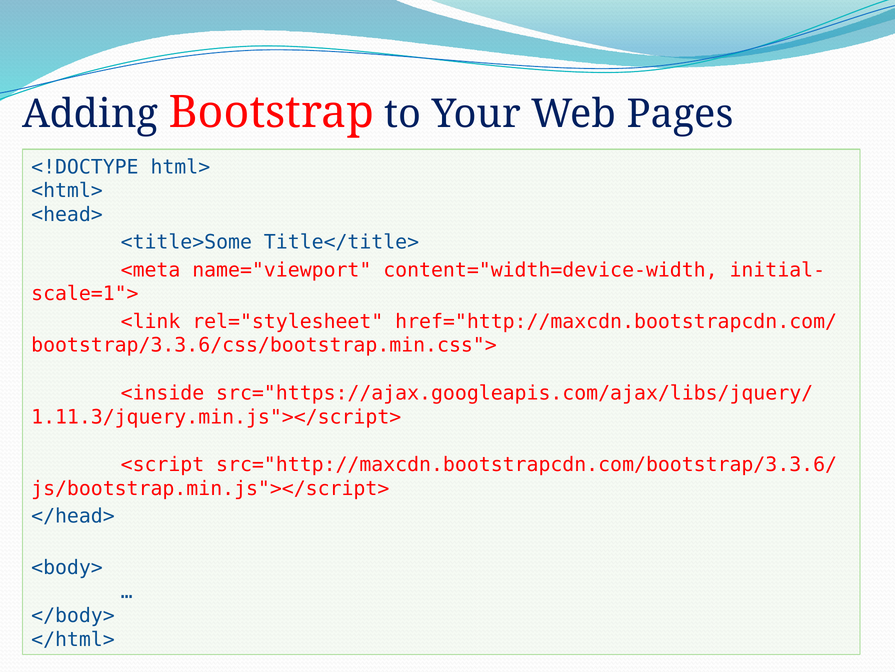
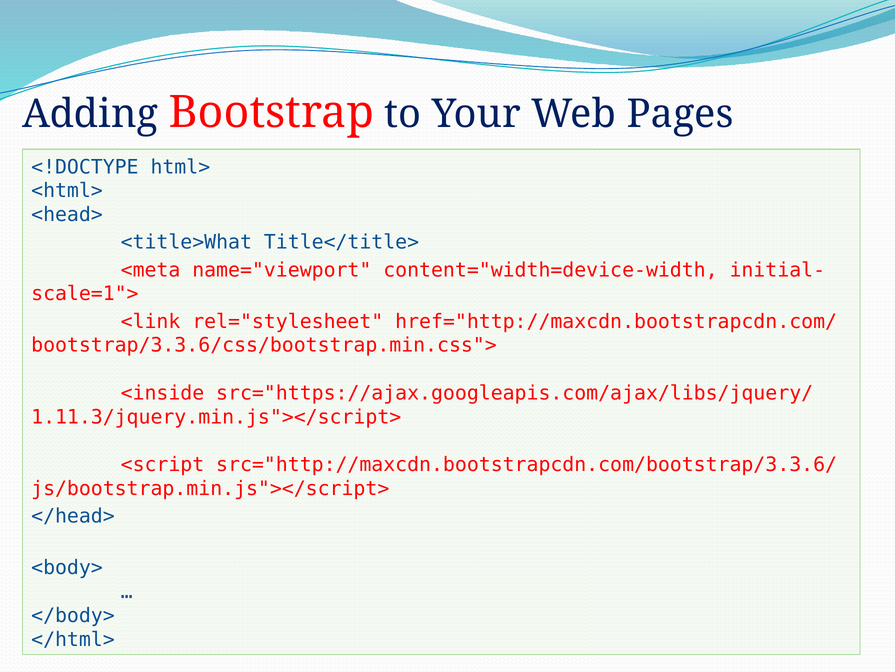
<title>Some: <title>Some -> <title>What
